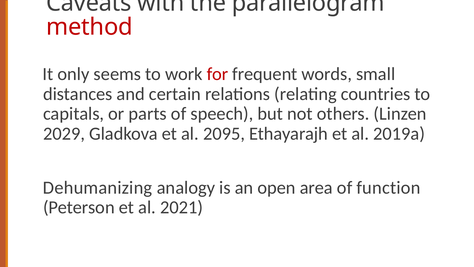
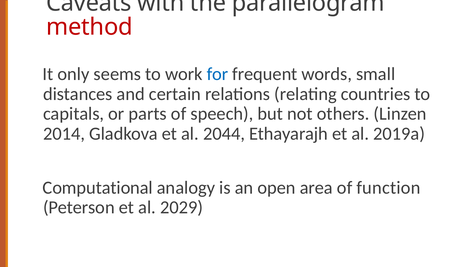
for colour: red -> blue
2029: 2029 -> 2014
2095: 2095 -> 2044
Dehumanizing: Dehumanizing -> Computational
2021: 2021 -> 2029
